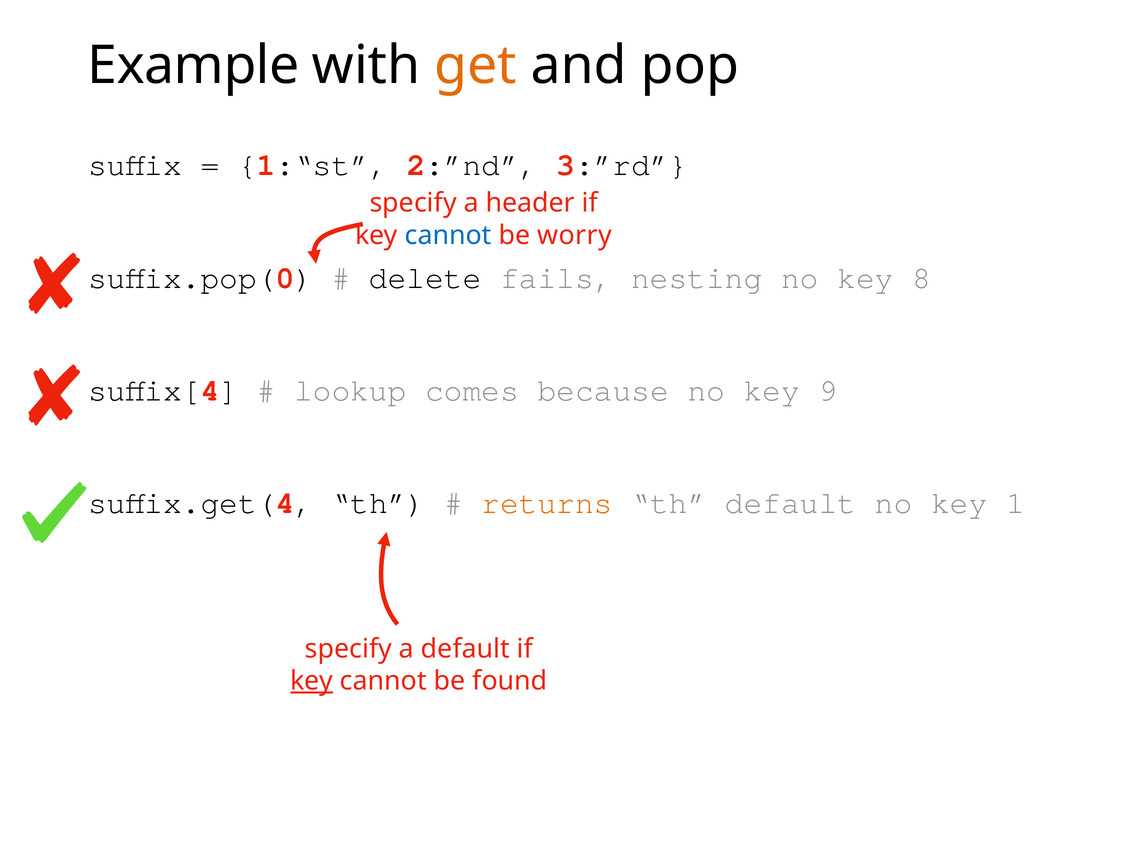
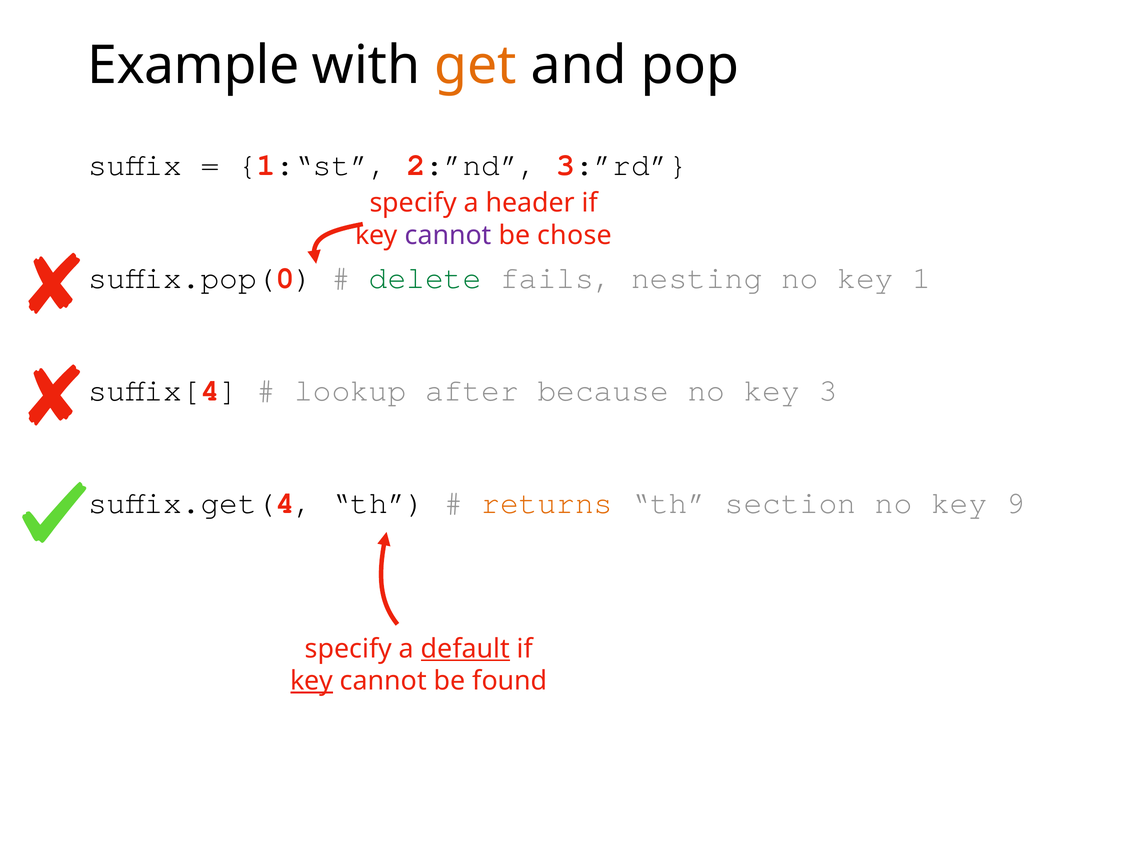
cannot at (448, 235) colour: blue -> purple
worry: worry -> chose
delete colour: black -> green
8: 8 -> 1
comes: comes -> after
9: 9 -> 3
th default: default -> section
1: 1 -> 9
default at (465, 649) underline: none -> present
